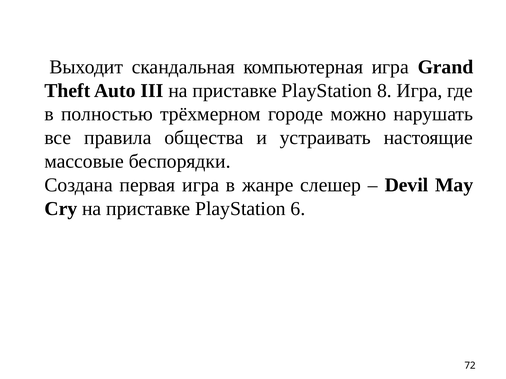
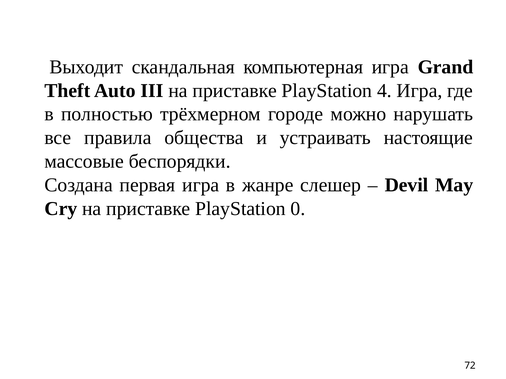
8: 8 -> 4
6: 6 -> 0
